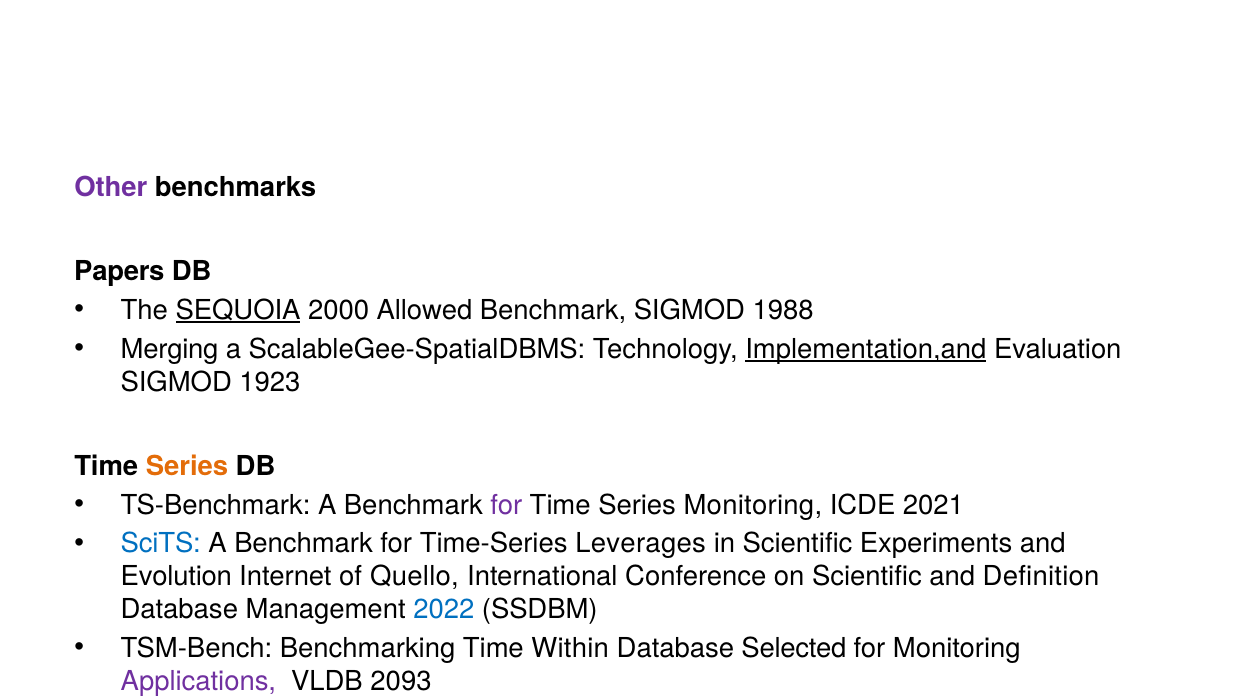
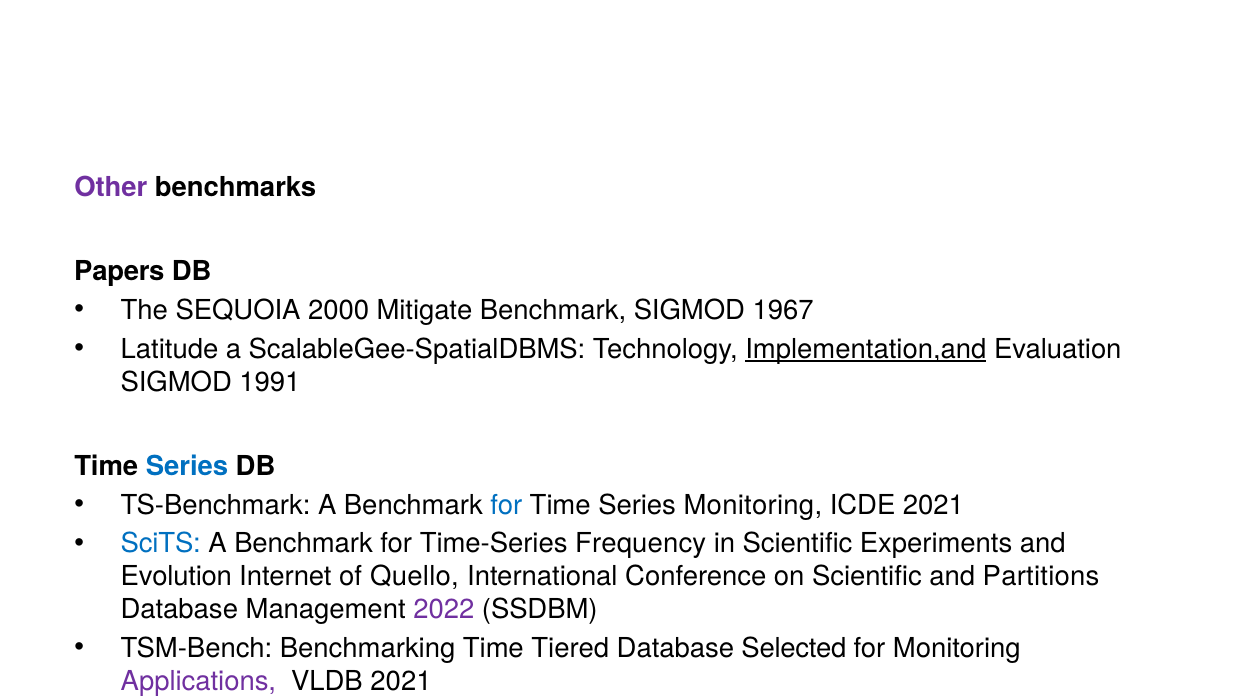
SEQUOIA underline: present -> none
Allowed: Allowed -> Mitigate
1988: 1988 -> 1967
Merging: Merging -> Latitude
1923: 1923 -> 1991
Series at (187, 466) colour: orange -> blue
for at (506, 505) colour: purple -> blue
Leverages: Leverages -> Frequency
Definition: Definition -> Partitions
2022 at (444, 609) colour: blue -> purple
Within: Within -> Tiered
VLDB 2093: 2093 -> 2021
